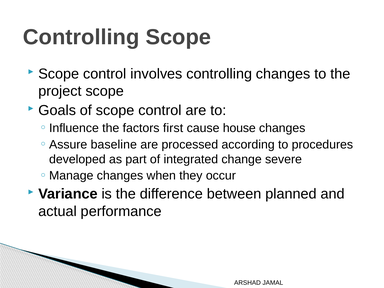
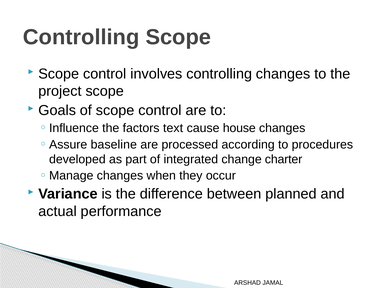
first: first -> text
severe: severe -> charter
